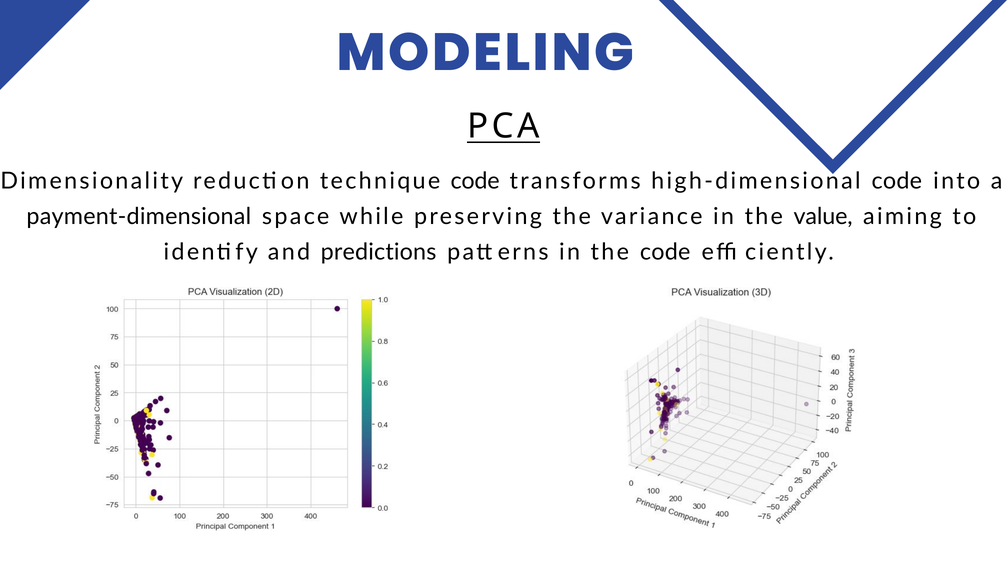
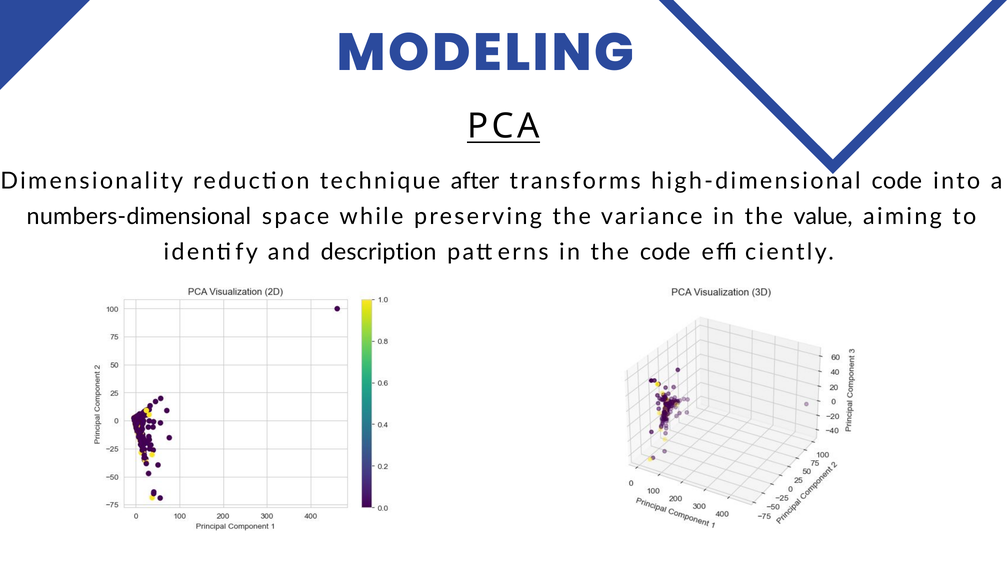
technique code: code -> after
payment-dimensional: payment-dimensional -> numbers-dimensional
predictions: predictions -> description
